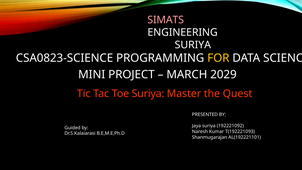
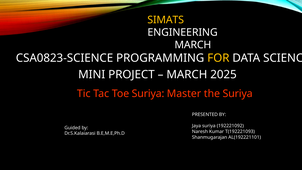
SIMATS colour: pink -> yellow
SURIYA at (193, 45): SURIYA -> MARCH
2029: 2029 -> 2025
the Quest: Quest -> Suriya
